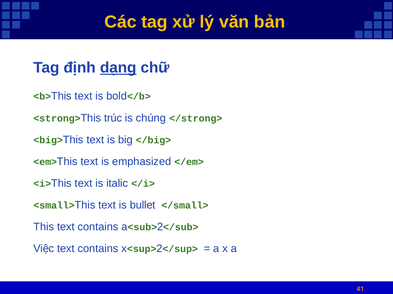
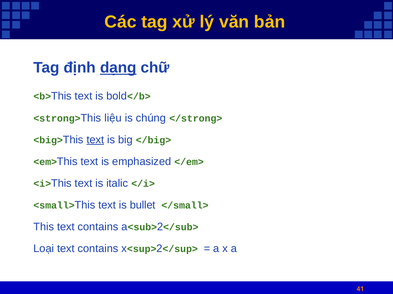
trúc: trúc -> liệu
text at (95, 140) underline: none -> present
Việc: Việc -> Loại
